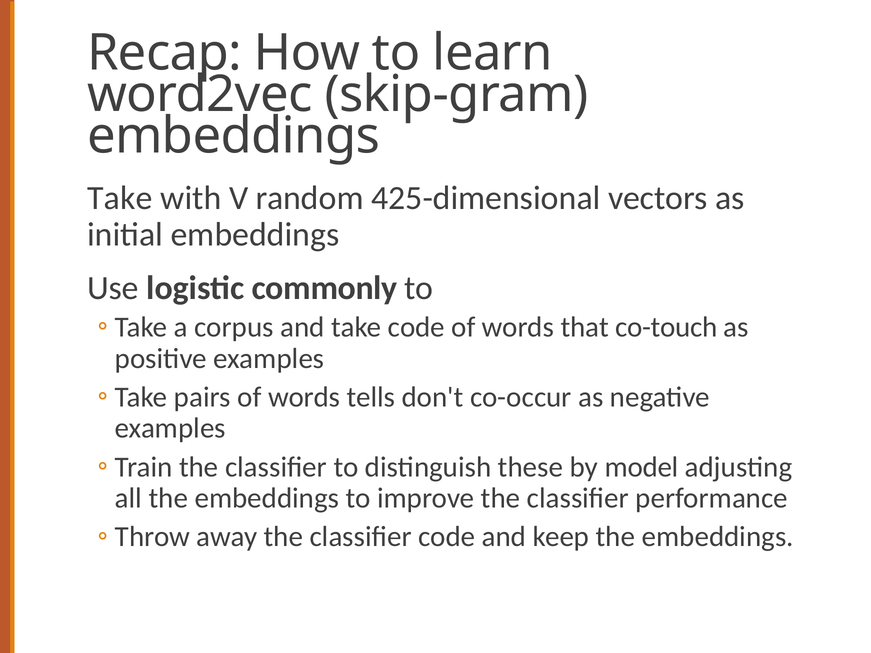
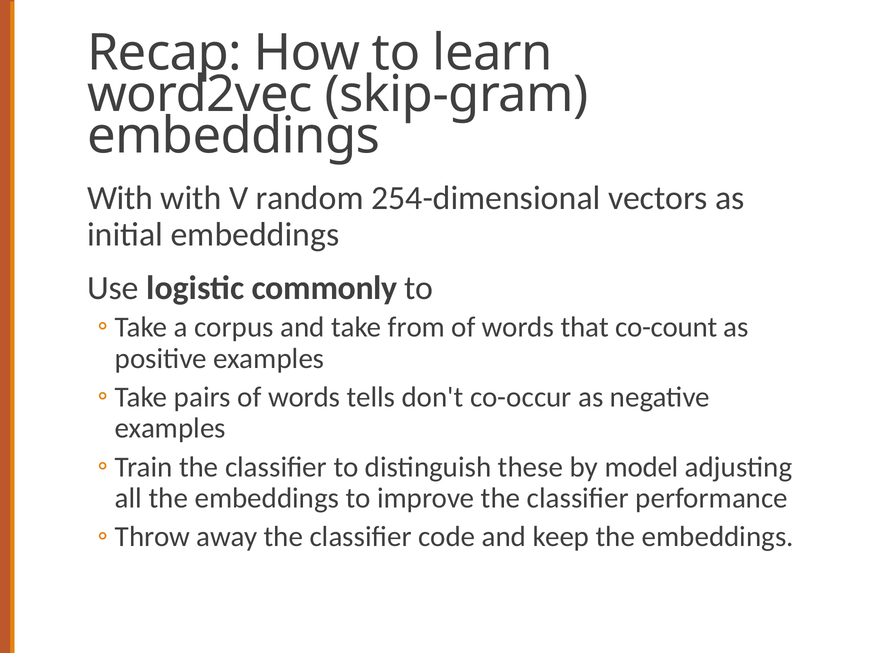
Take at (120, 198): Take -> With
425-dimensional: 425-dimensional -> 254-dimensional
take code: code -> from
co-touch: co-touch -> co-count
